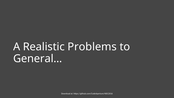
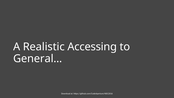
Problems: Problems -> Accessing
